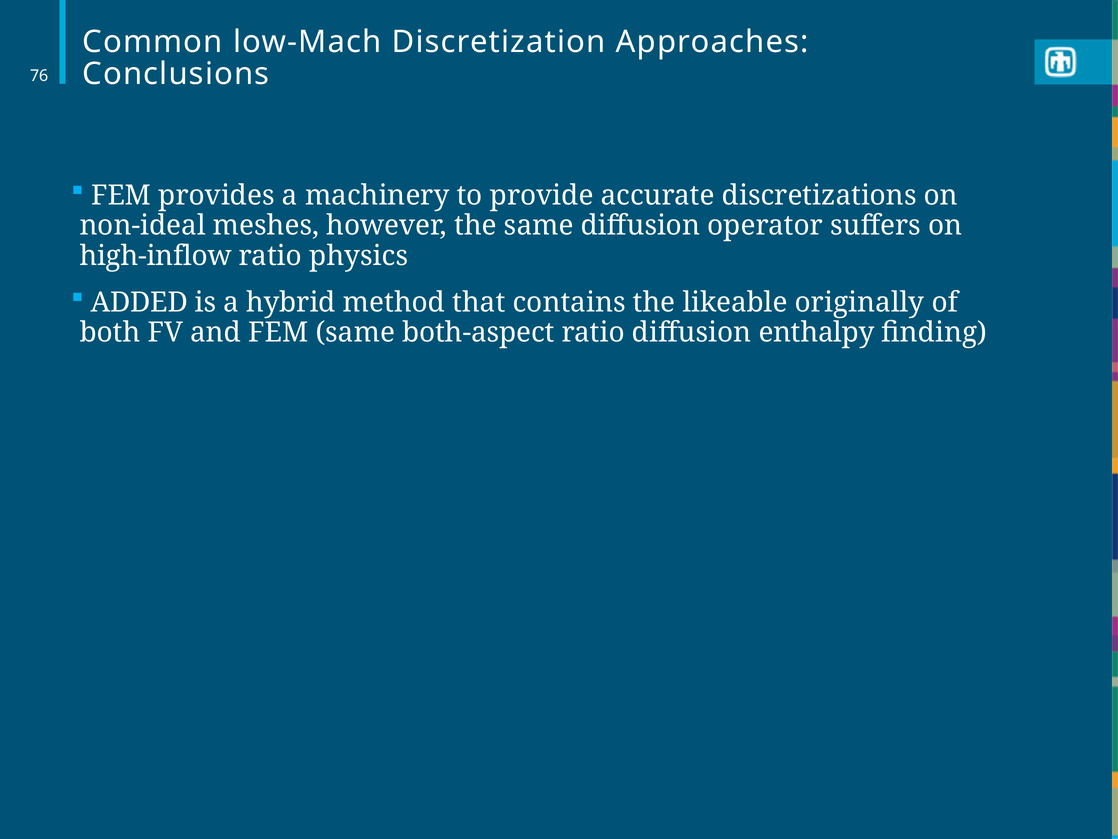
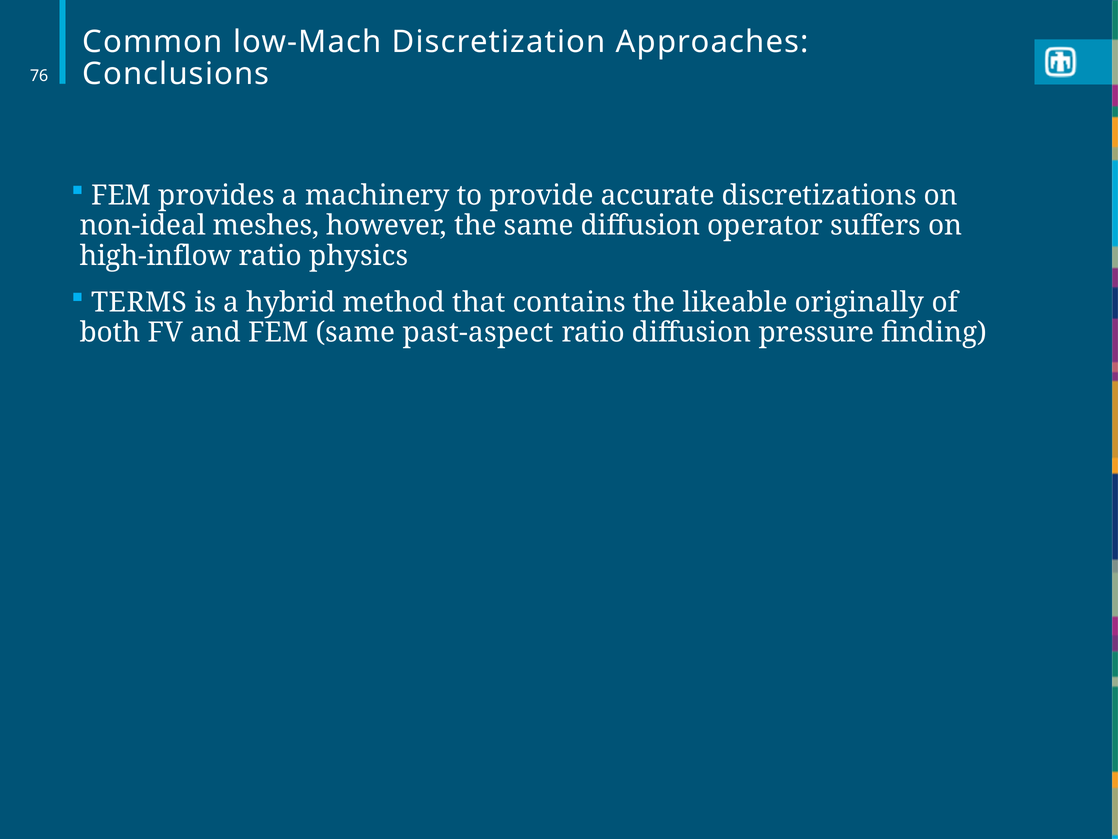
ADDED: ADDED -> TERMS
both-aspect: both-aspect -> past-aspect
enthalpy: enthalpy -> pressure
